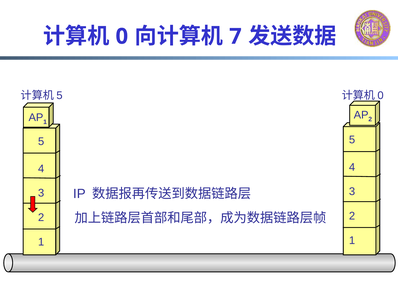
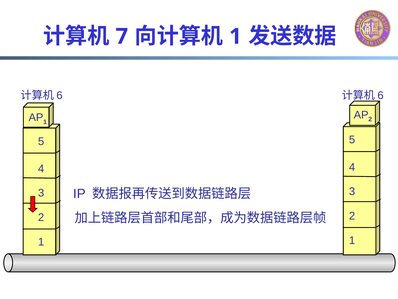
0 at (122, 36): 0 -> 7
7 at (235, 36): 7 -> 1
5 at (59, 95): 5 -> 6
0 at (381, 95): 0 -> 6
